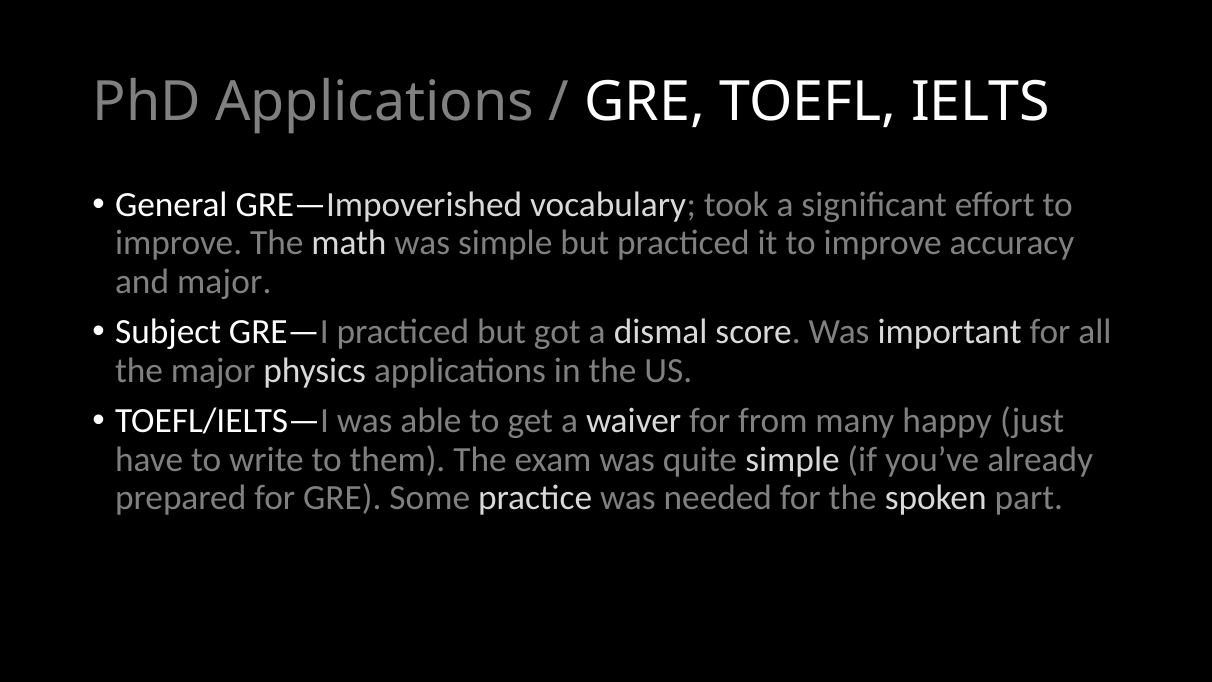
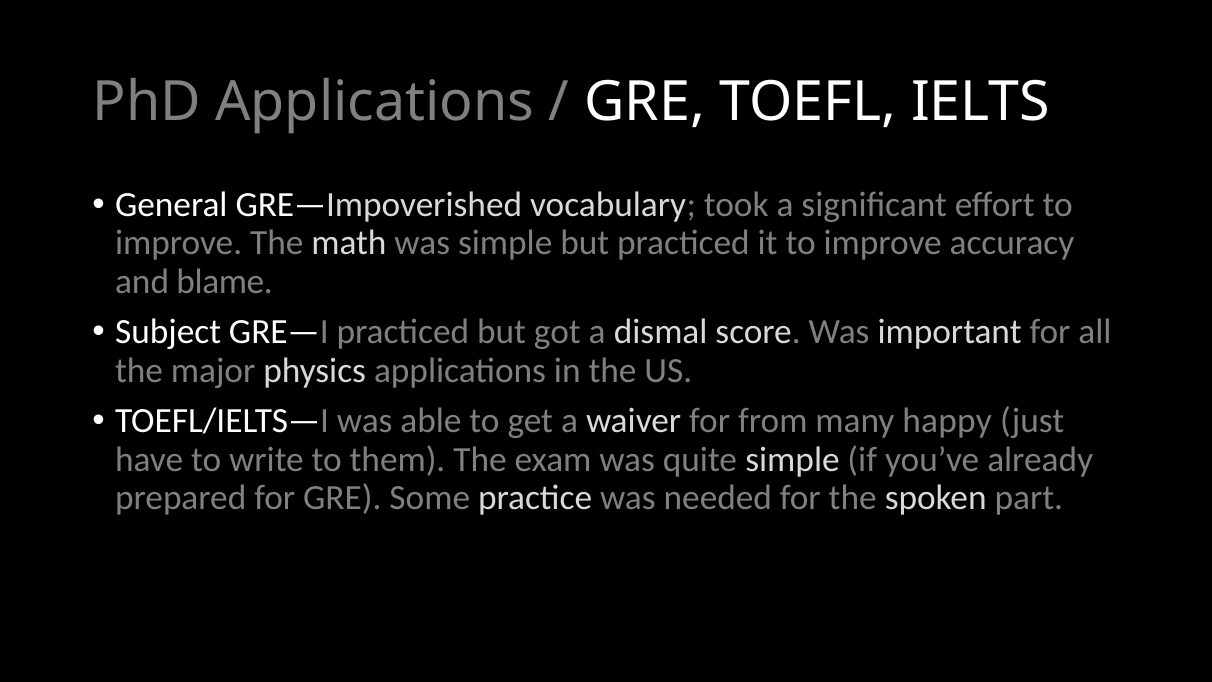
and major: major -> blame
